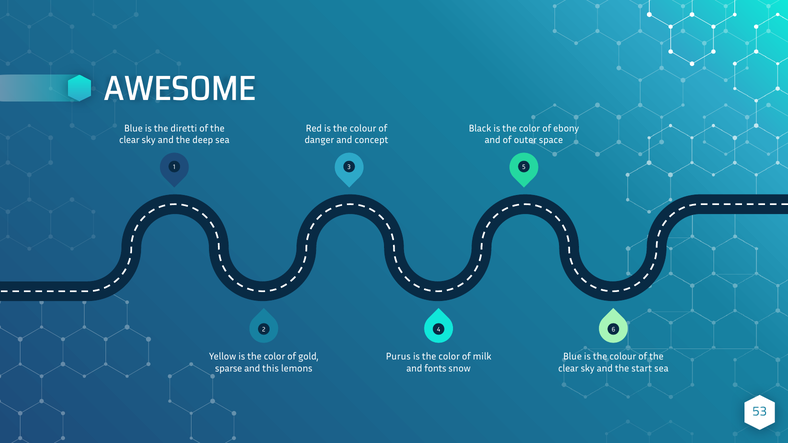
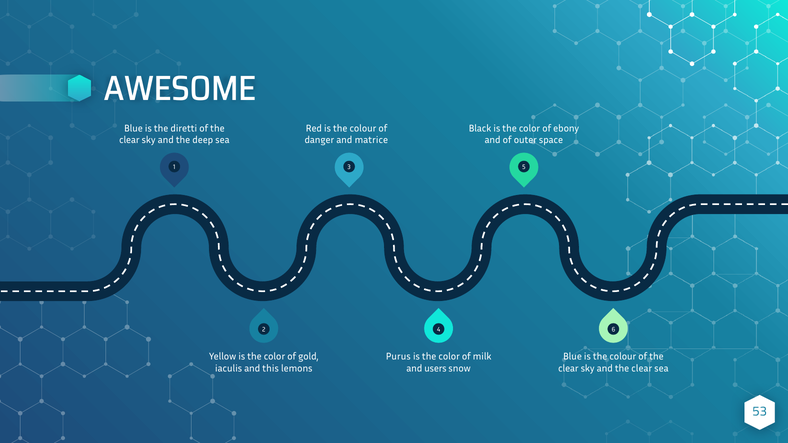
concept: concept -> matrice
sparse: sparse -> iaculis
fonts: fonts -> users
and the start: start -> clear
